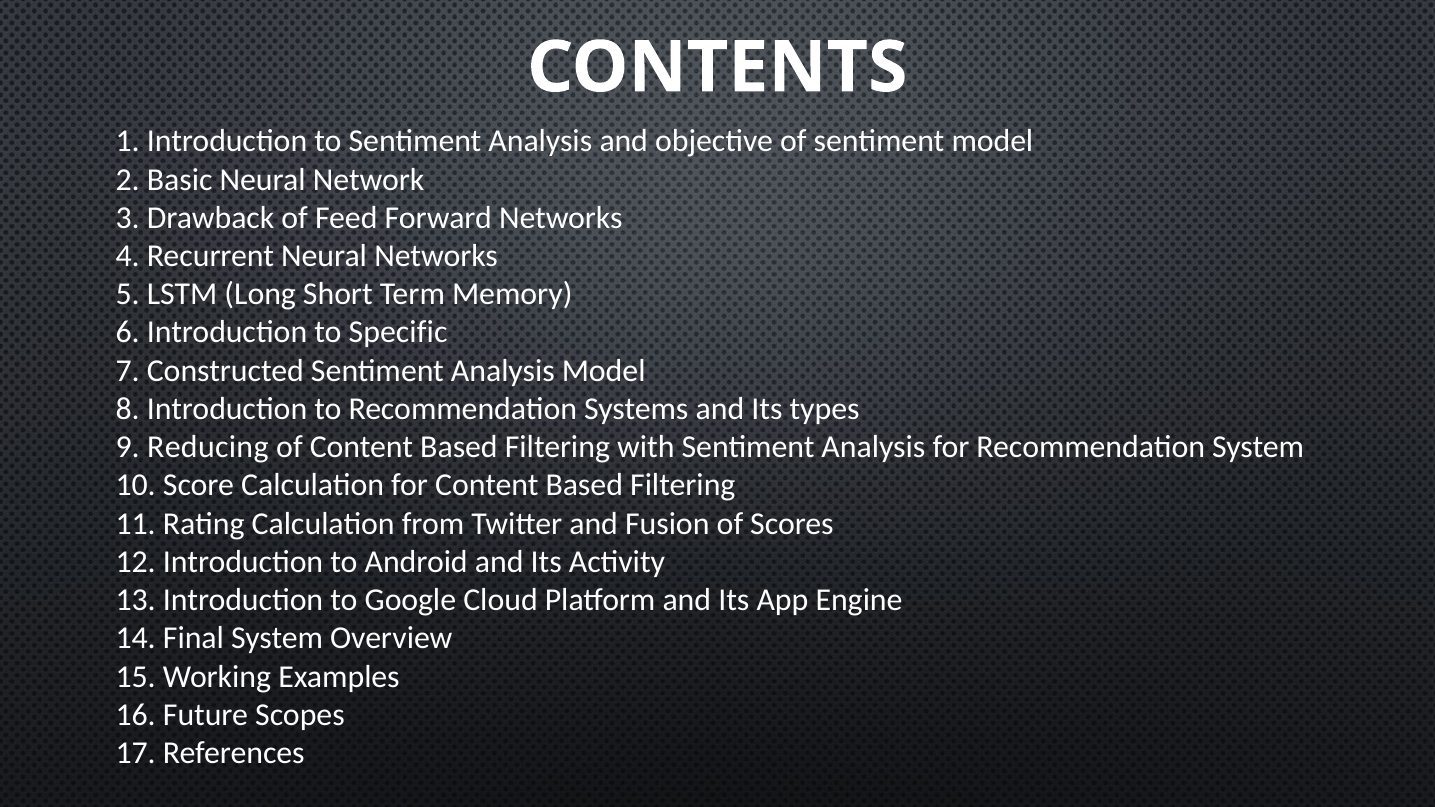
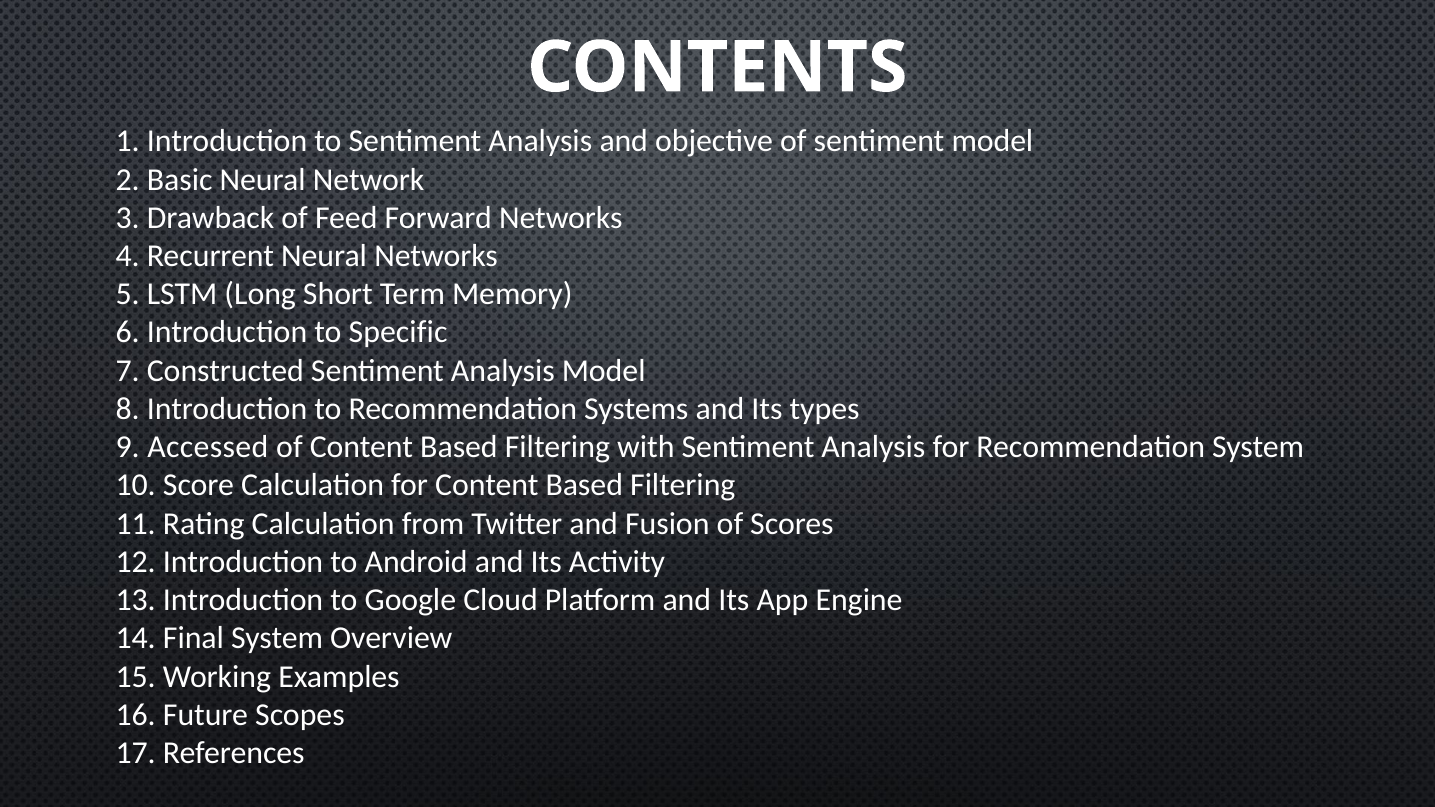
Reducing: Reducing -> Accessed
